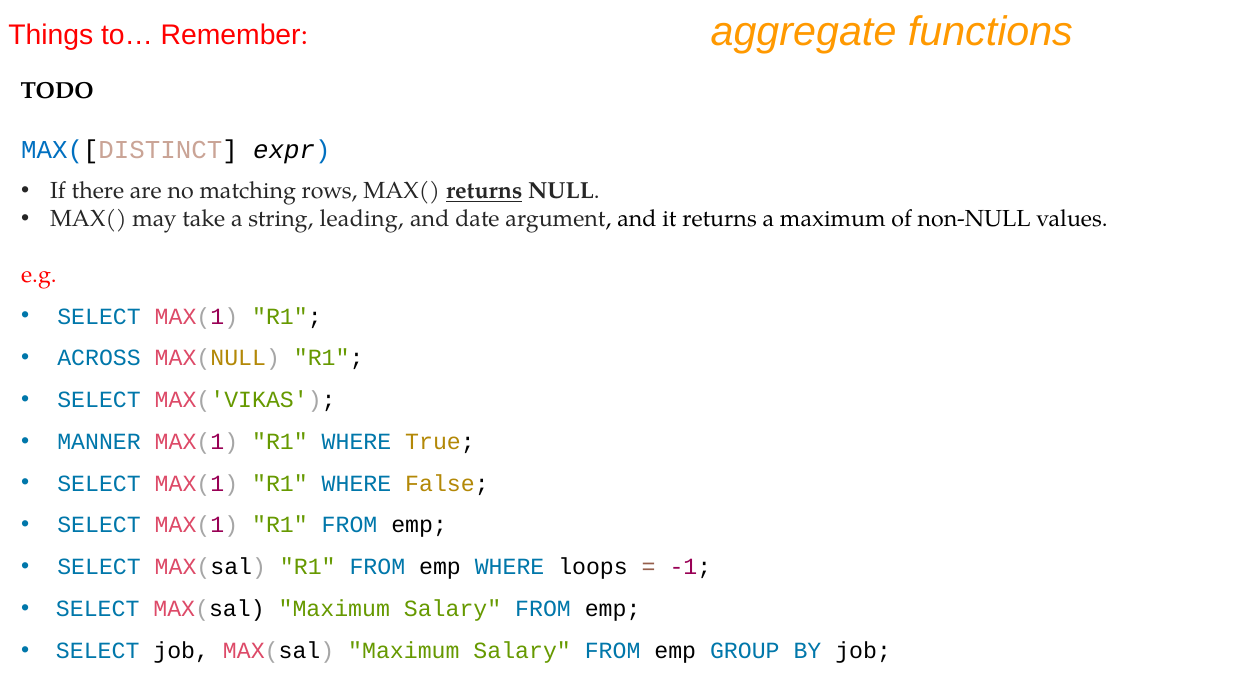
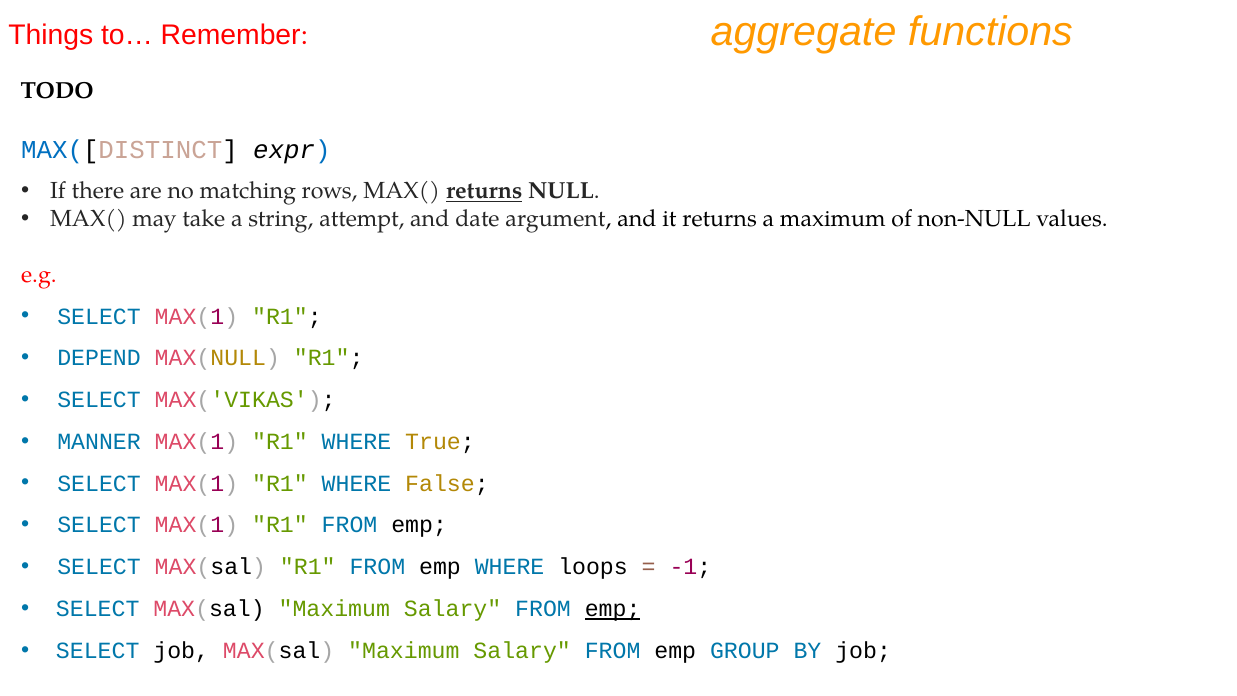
leading: leading -> attempt
ACROSS: ACROSS -> DEPEND
emp at (613, 609) underline: none -> present
